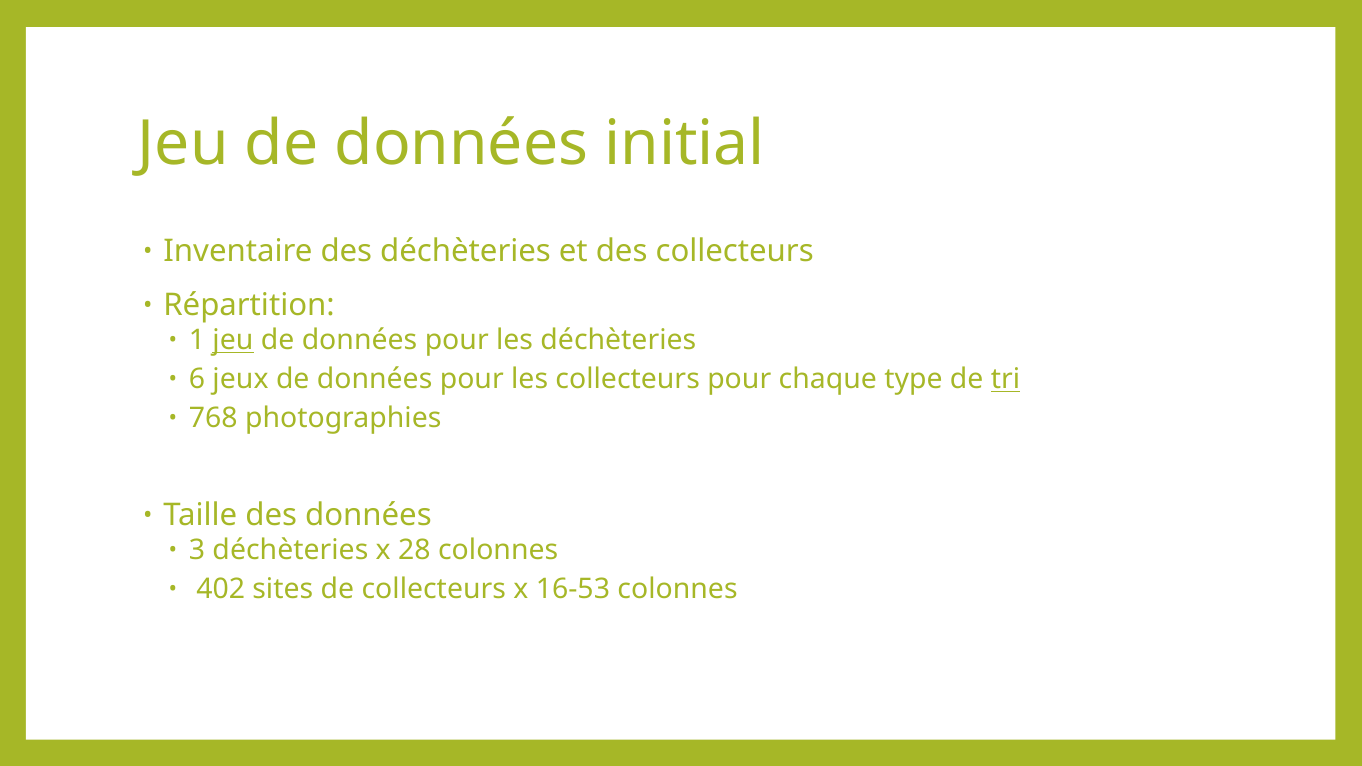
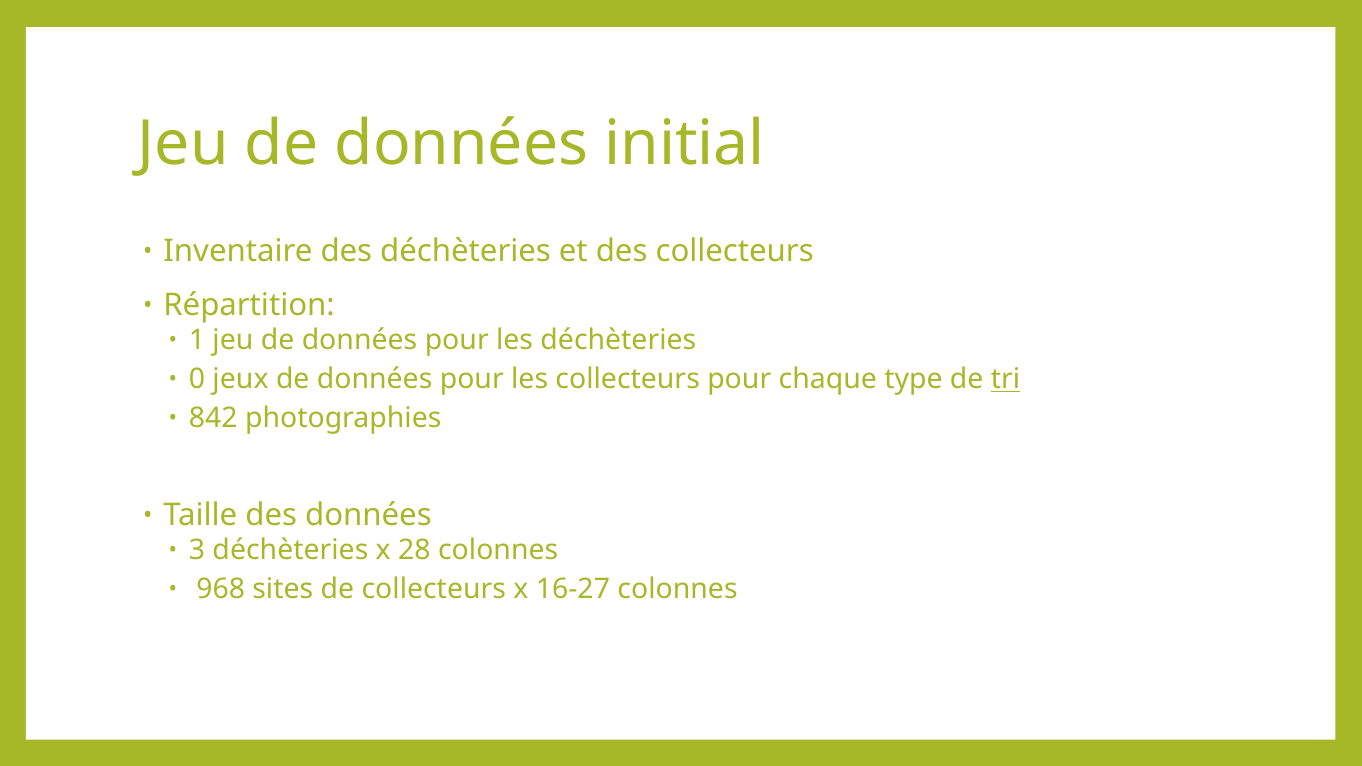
jeu at (233, 340) underline: present -> none
6: 6 -> 0
768: 768 -> 842
402: 402 -> 968
16-53: 16-53 -> 16-27
